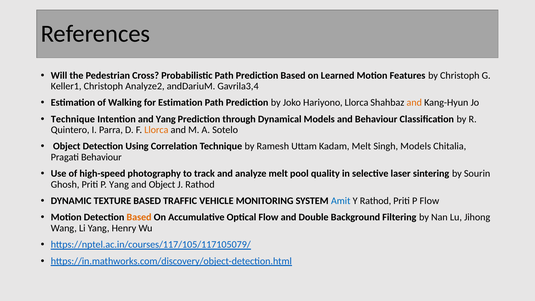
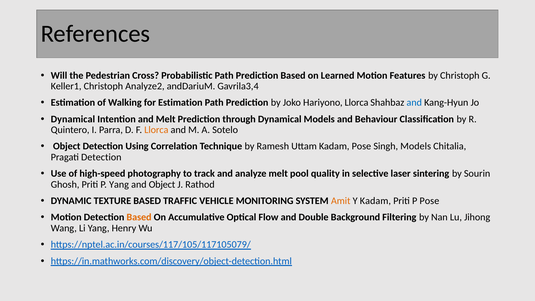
and at (414, 103) colour: orange -> blue
Technique at (73, 119): Technique -> Dynamical
and Yang: Yang -> Melt
Kadam Melt: Melt -> Pose
Pragati Behaviour: Behaviour -> Detection
Amit colour: blue -> orange
Y Rathod: Rathod -> Kadam
P Flow: Flow -> Pose
